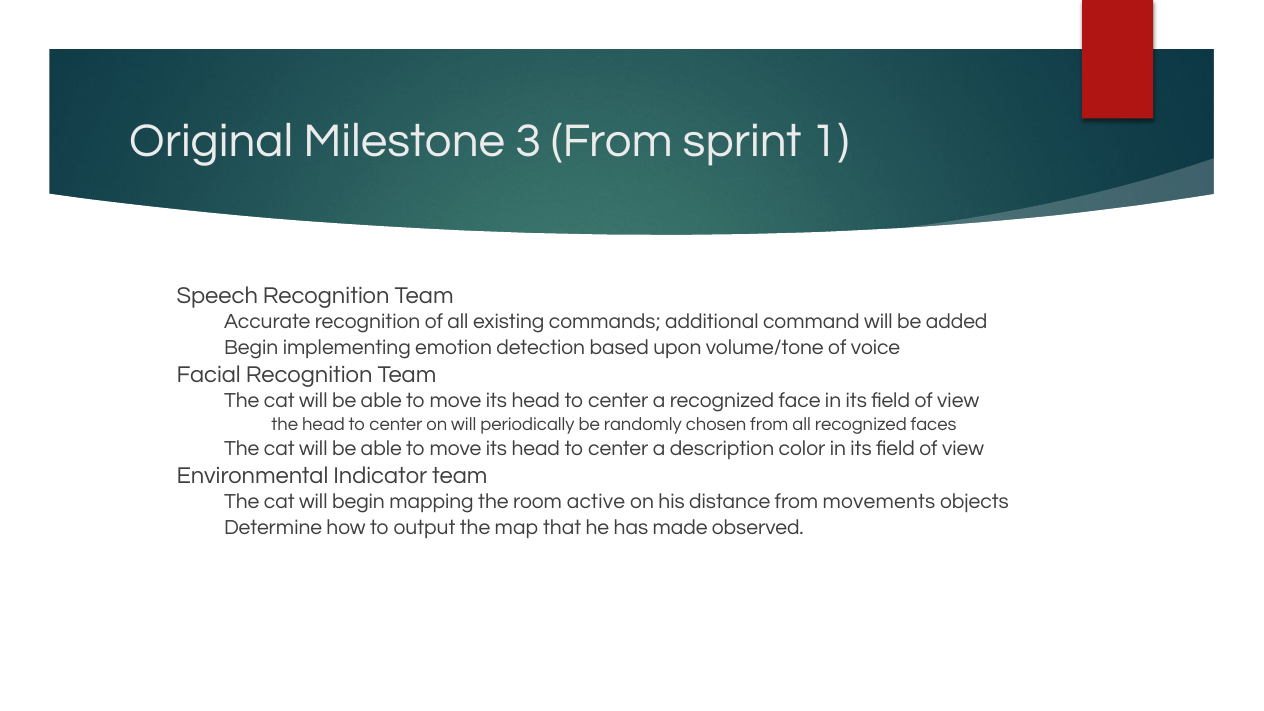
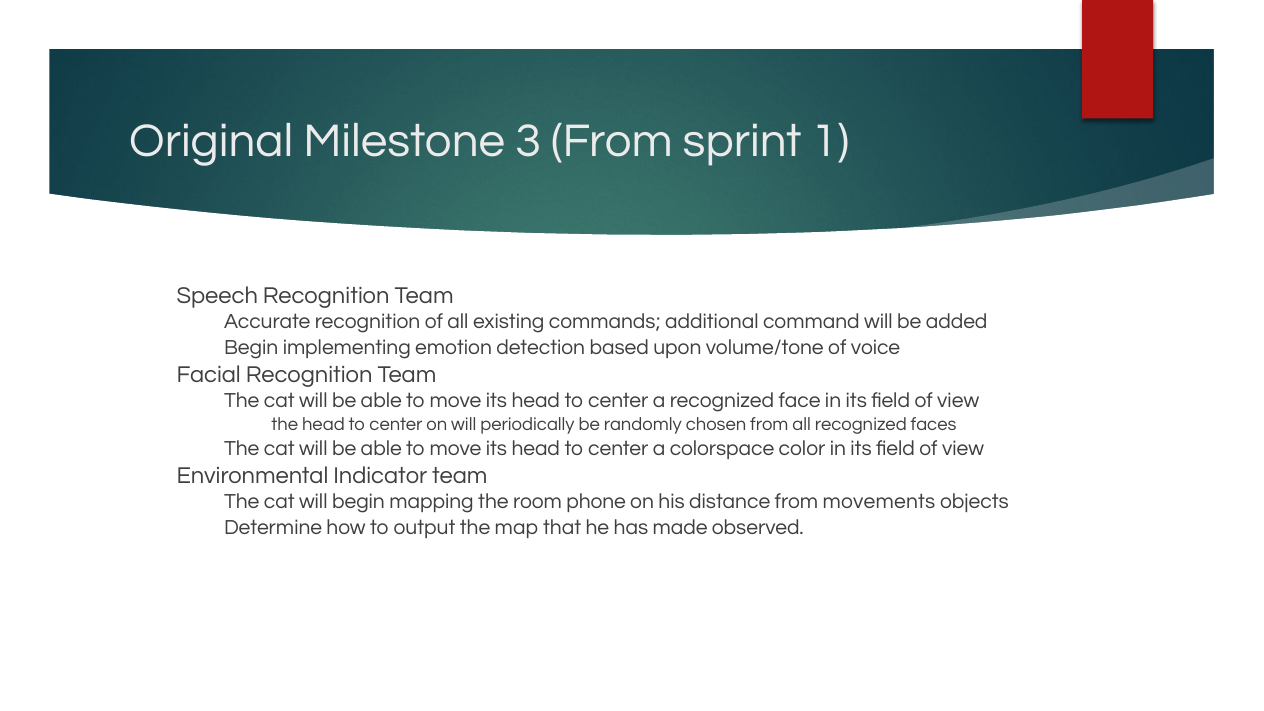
description: description -> colorspace
active: active -> phone
